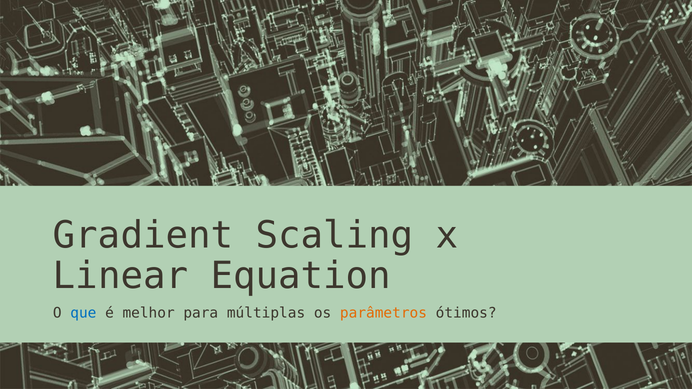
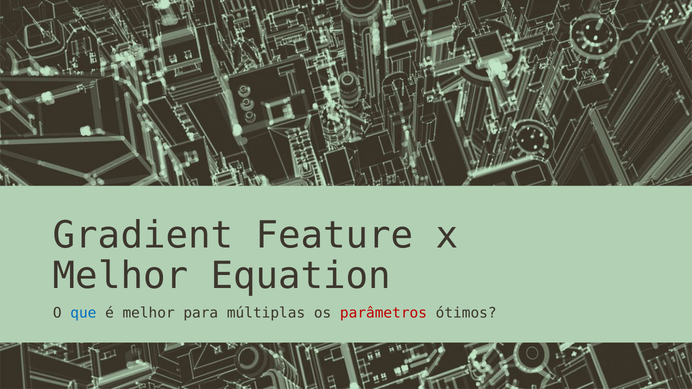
Scaling: Scaling -> Feature
Linear at (121, 276): Linear -> Melhor
parâmetros colour: orange -> red
